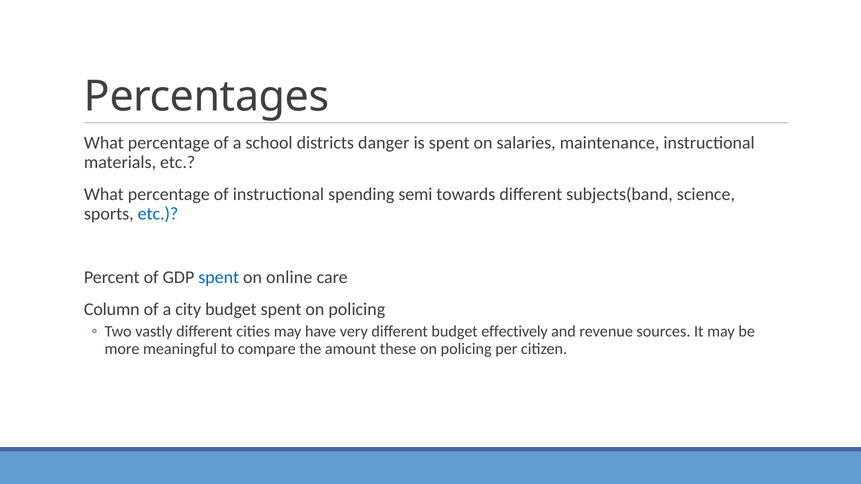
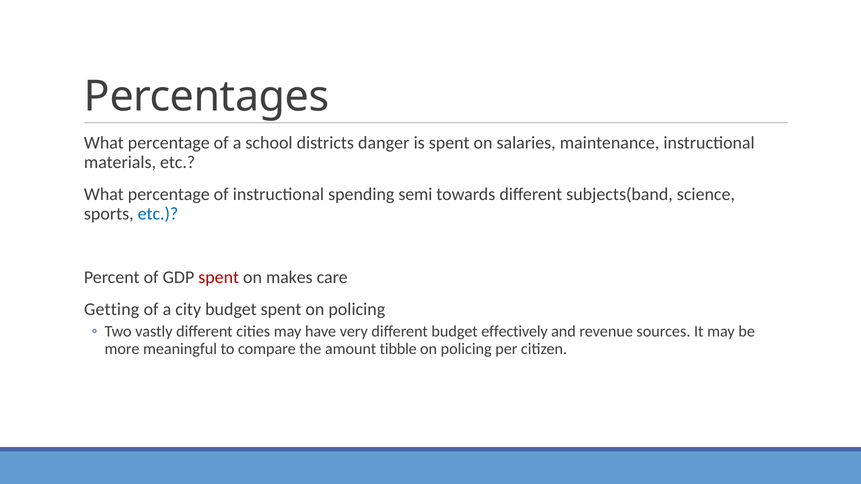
spent at (219, 278) colour: blue -> red
online: online -> makes
Column: Column -> Getting
these: these -> tibble
